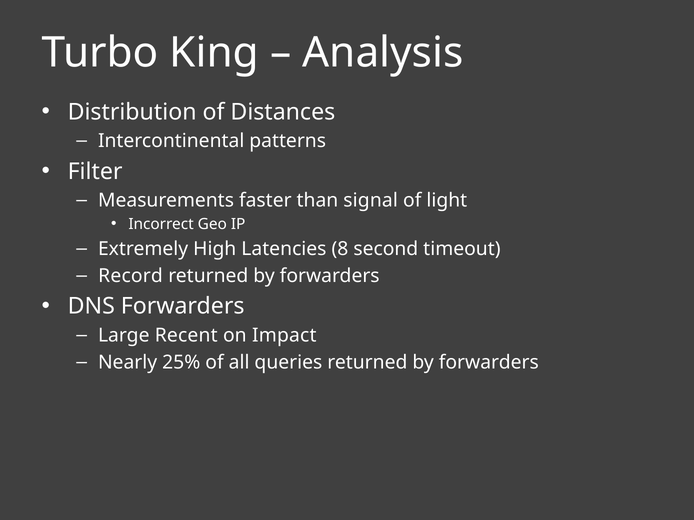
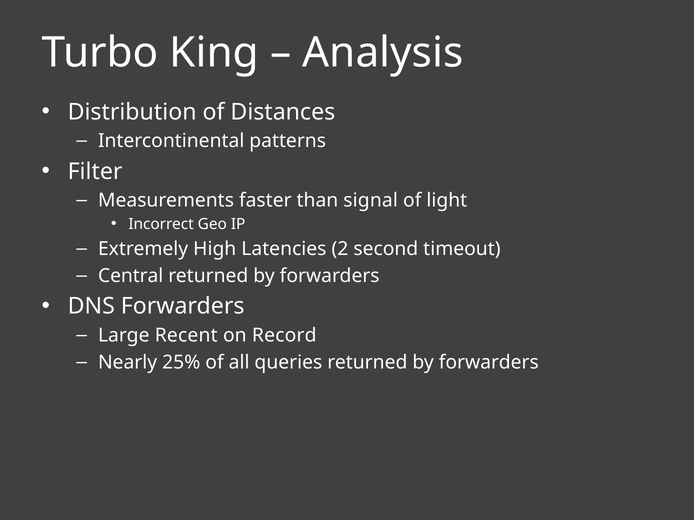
8: 8 -> 2
Record: Record -> Central
Impact: Impact -> Record
